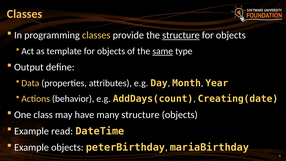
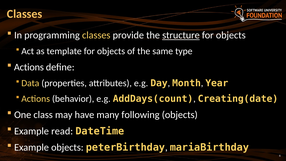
same underline: present -> none
Output at (29, 67): Output -> Actions
many structure: structure -> following
